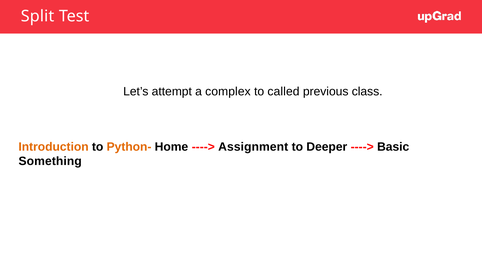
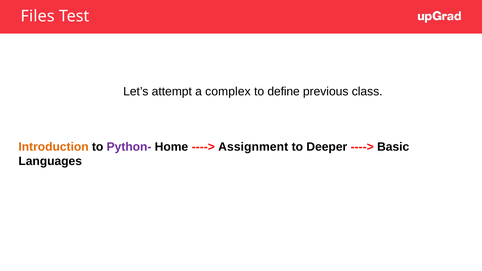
Split: Split -> Files
called: called -> define
Python- colour: orange -> purple
Something: Something -> Languages
